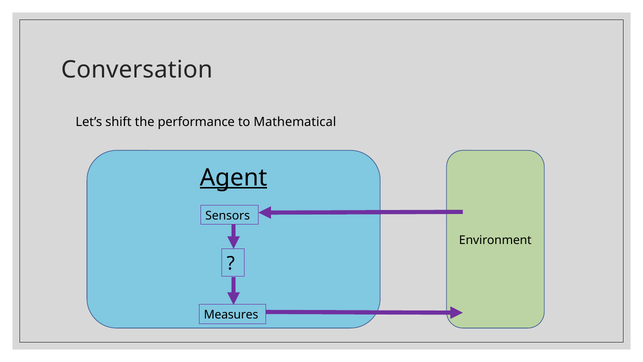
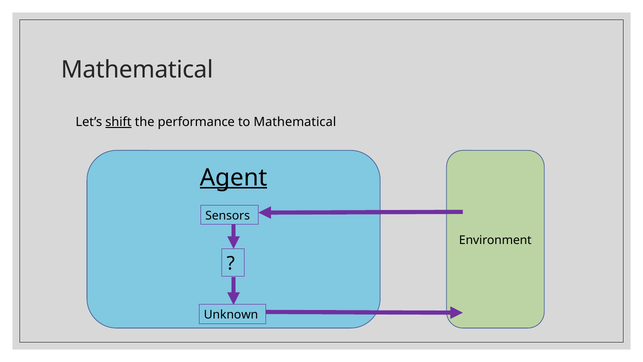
Conversation at (137, 70): Conversation -> Mathematical
shift underline: none -> present
Measures: Measures -> Unknown
